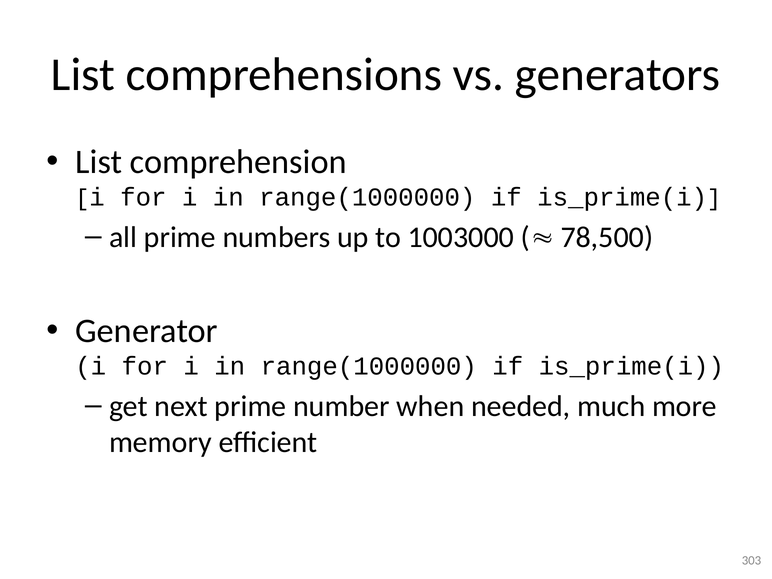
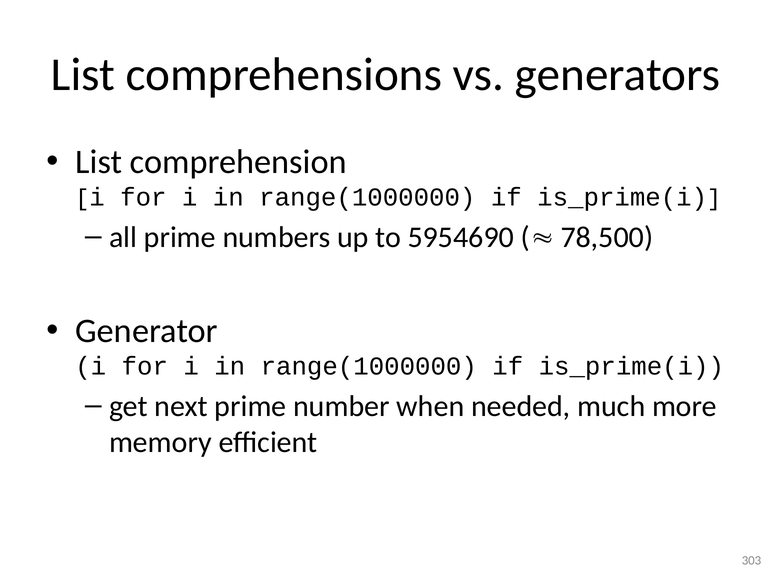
1003000: 1003000 -> 5954690
